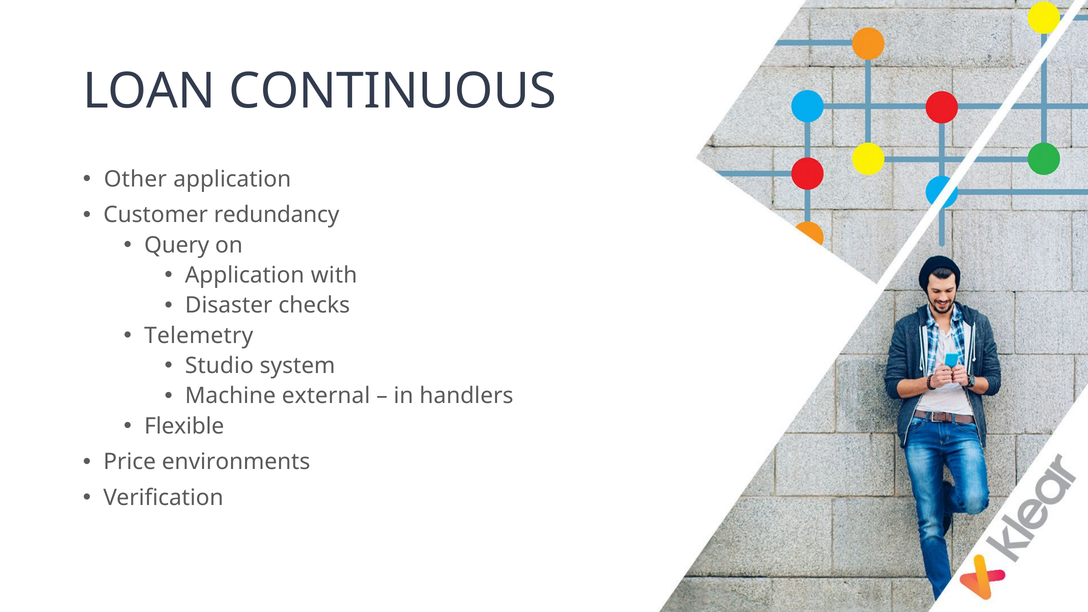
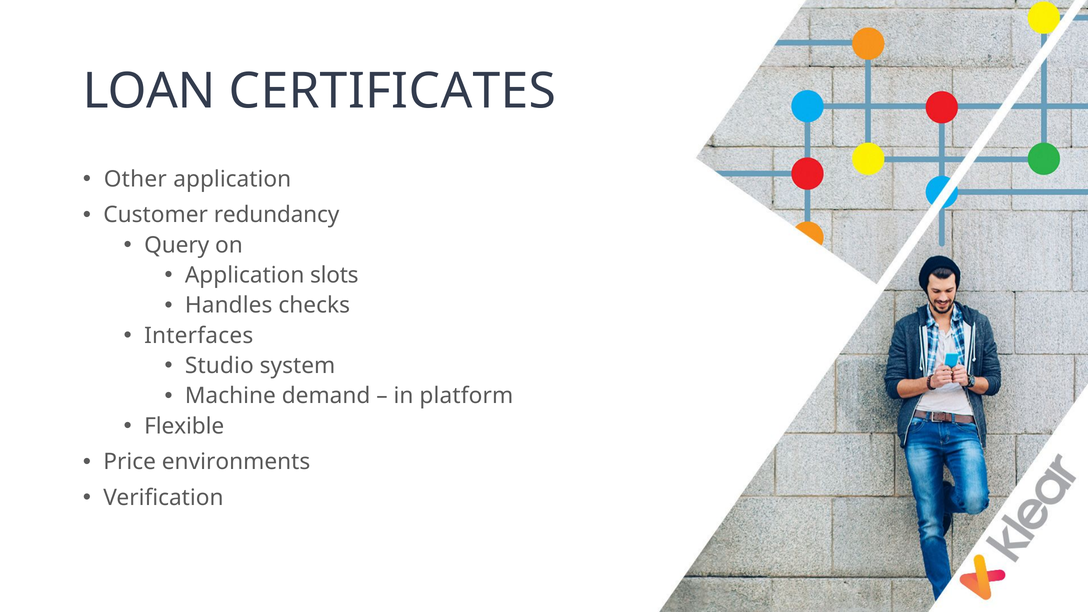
CONTINUOUS: CONTINUOUS -> CERTIFICATES
with: with -> slots
Disaster: Disaster -> Handles
Telemetry: Telemetry -> Interfaces
external: external -> demand
handlers: handlers -> platform
